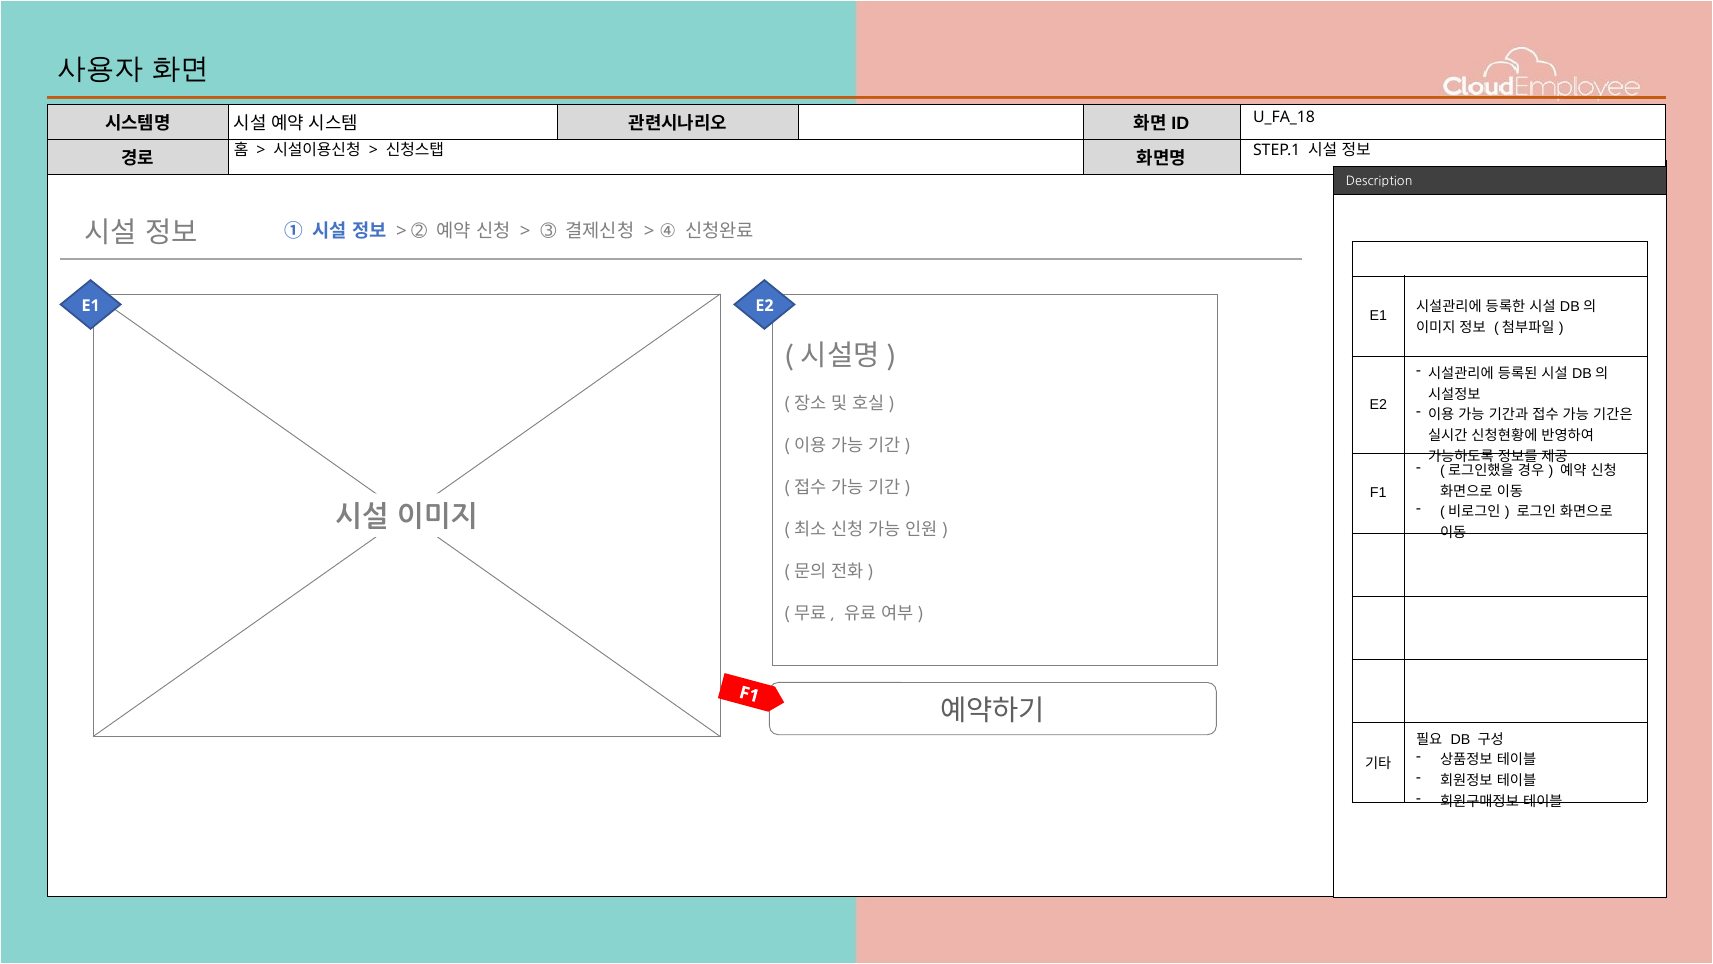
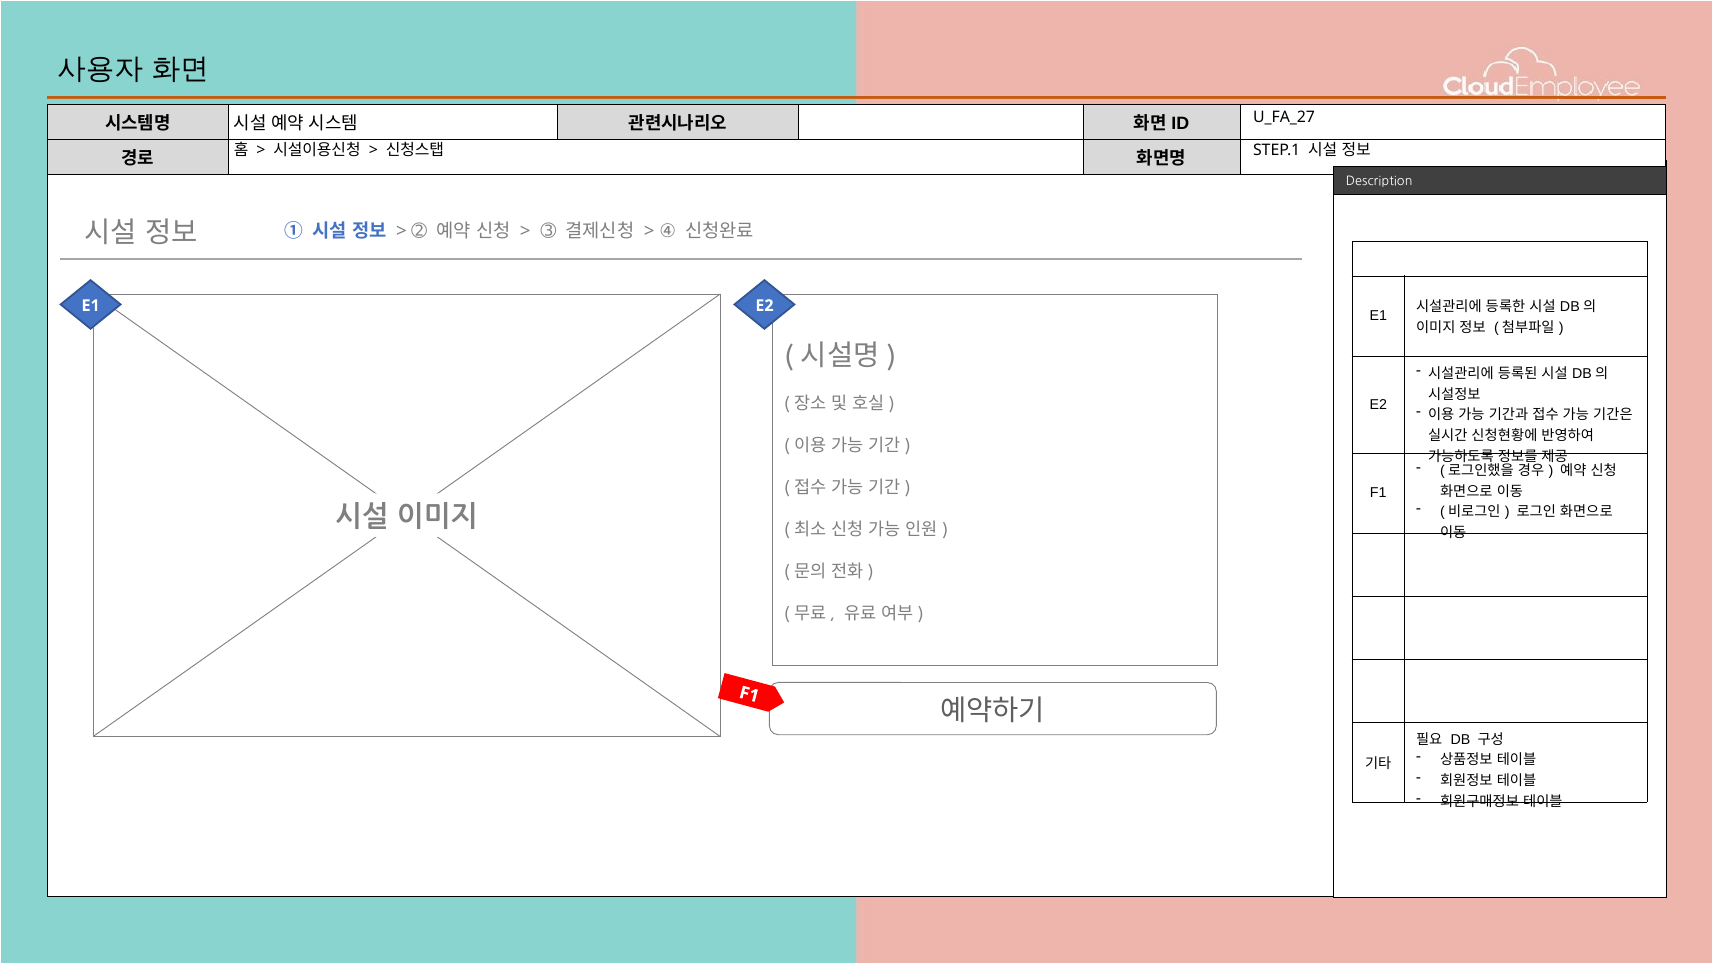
U_FA_18: U_FA_18 -> U_FA_27
